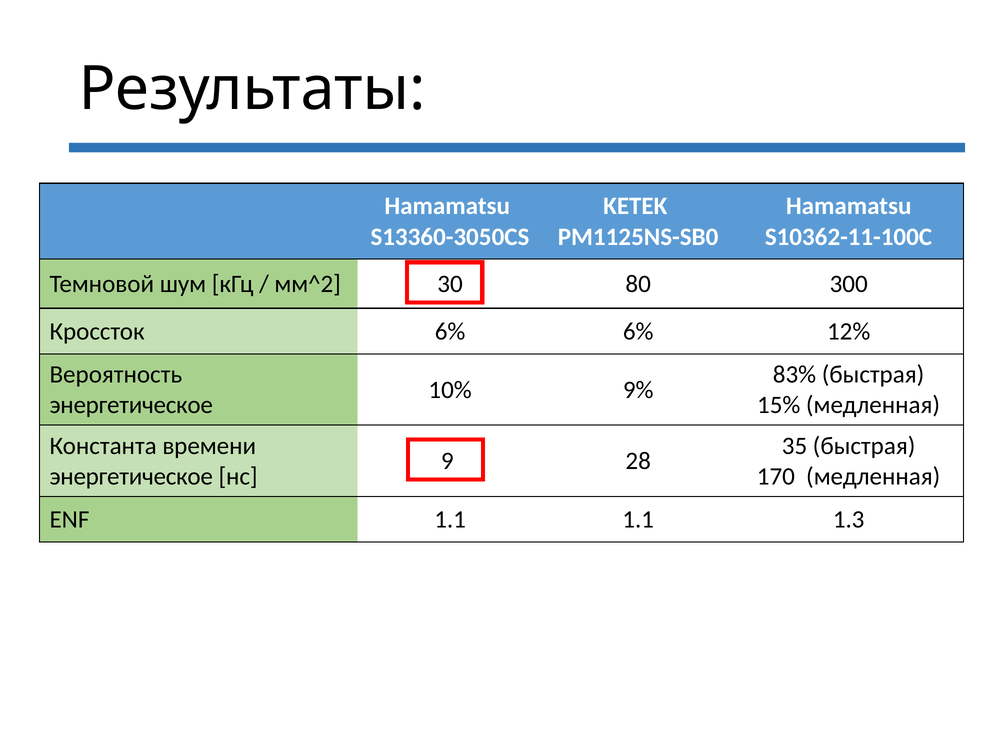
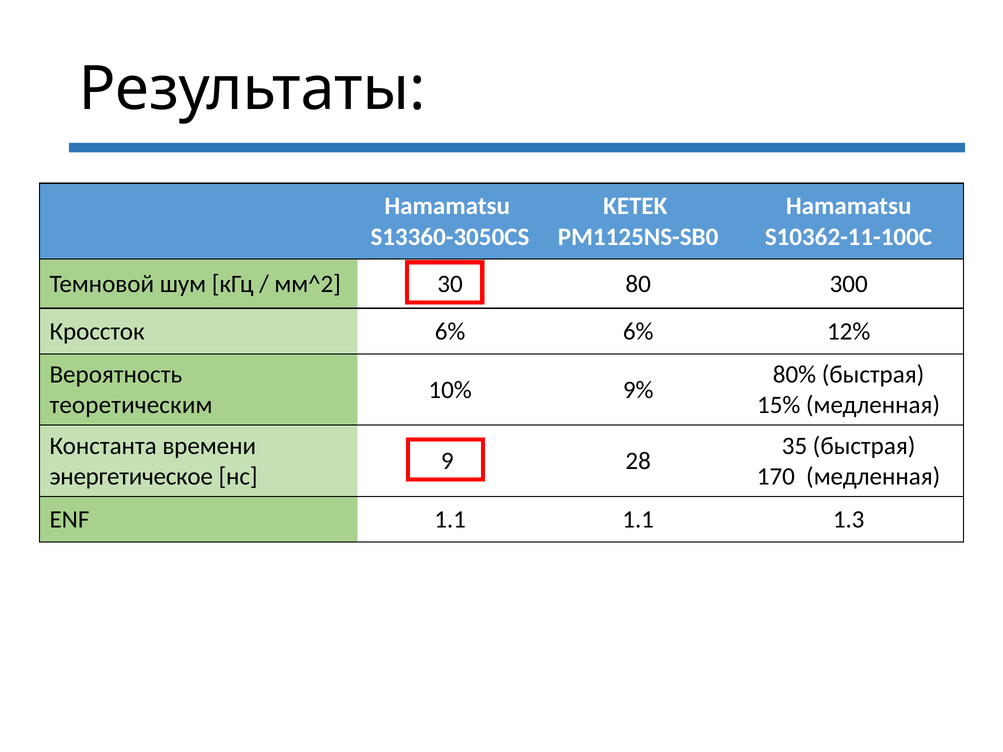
83%: 83% -> 80%
энергетическое at (131, 405): энергетическое -> теоретическим
